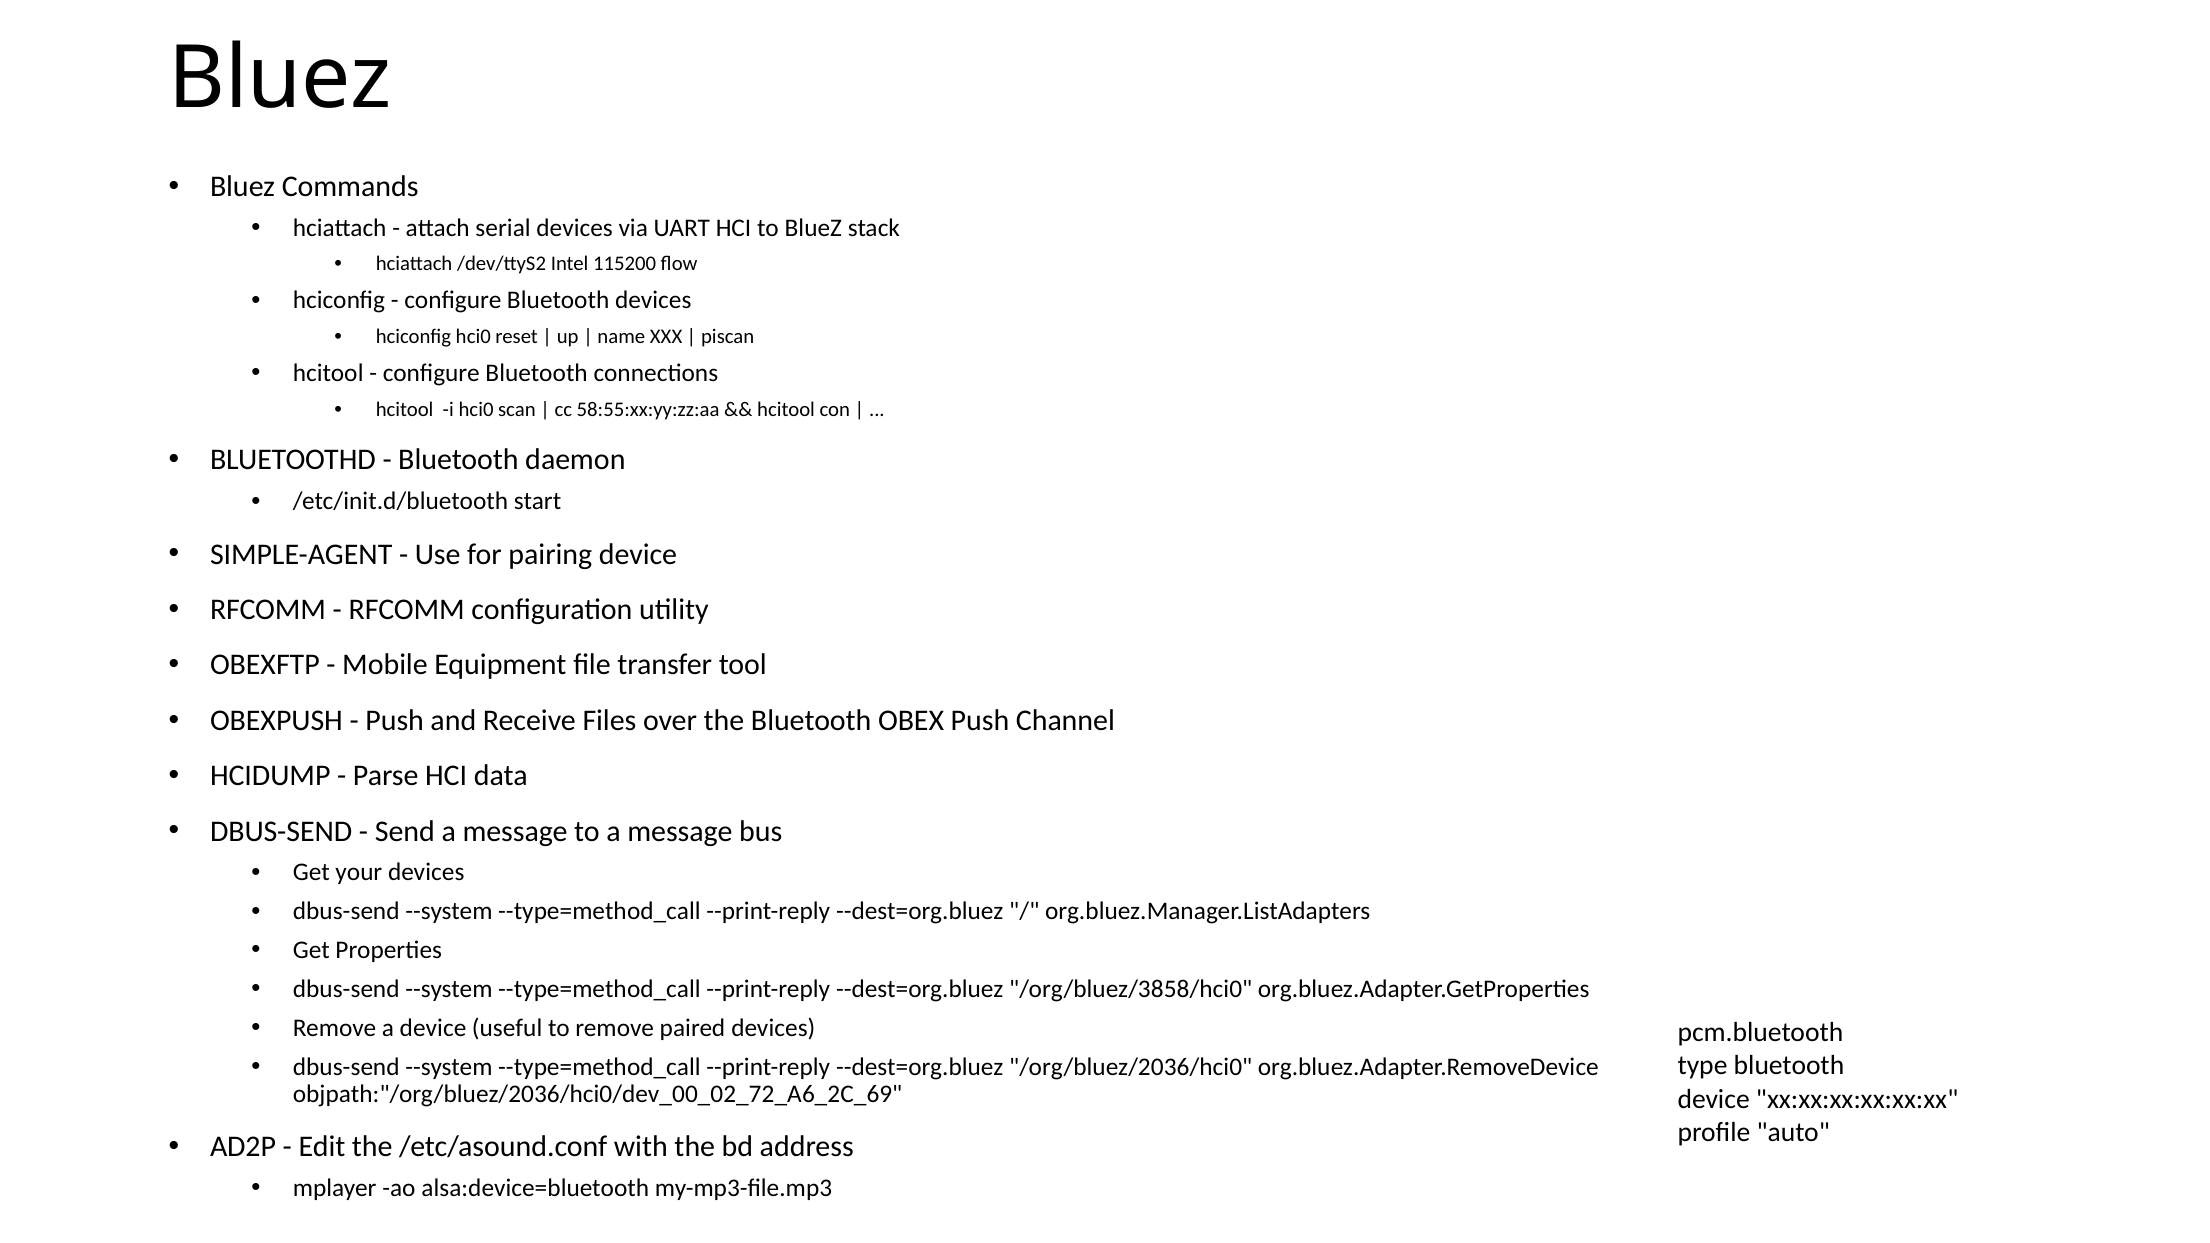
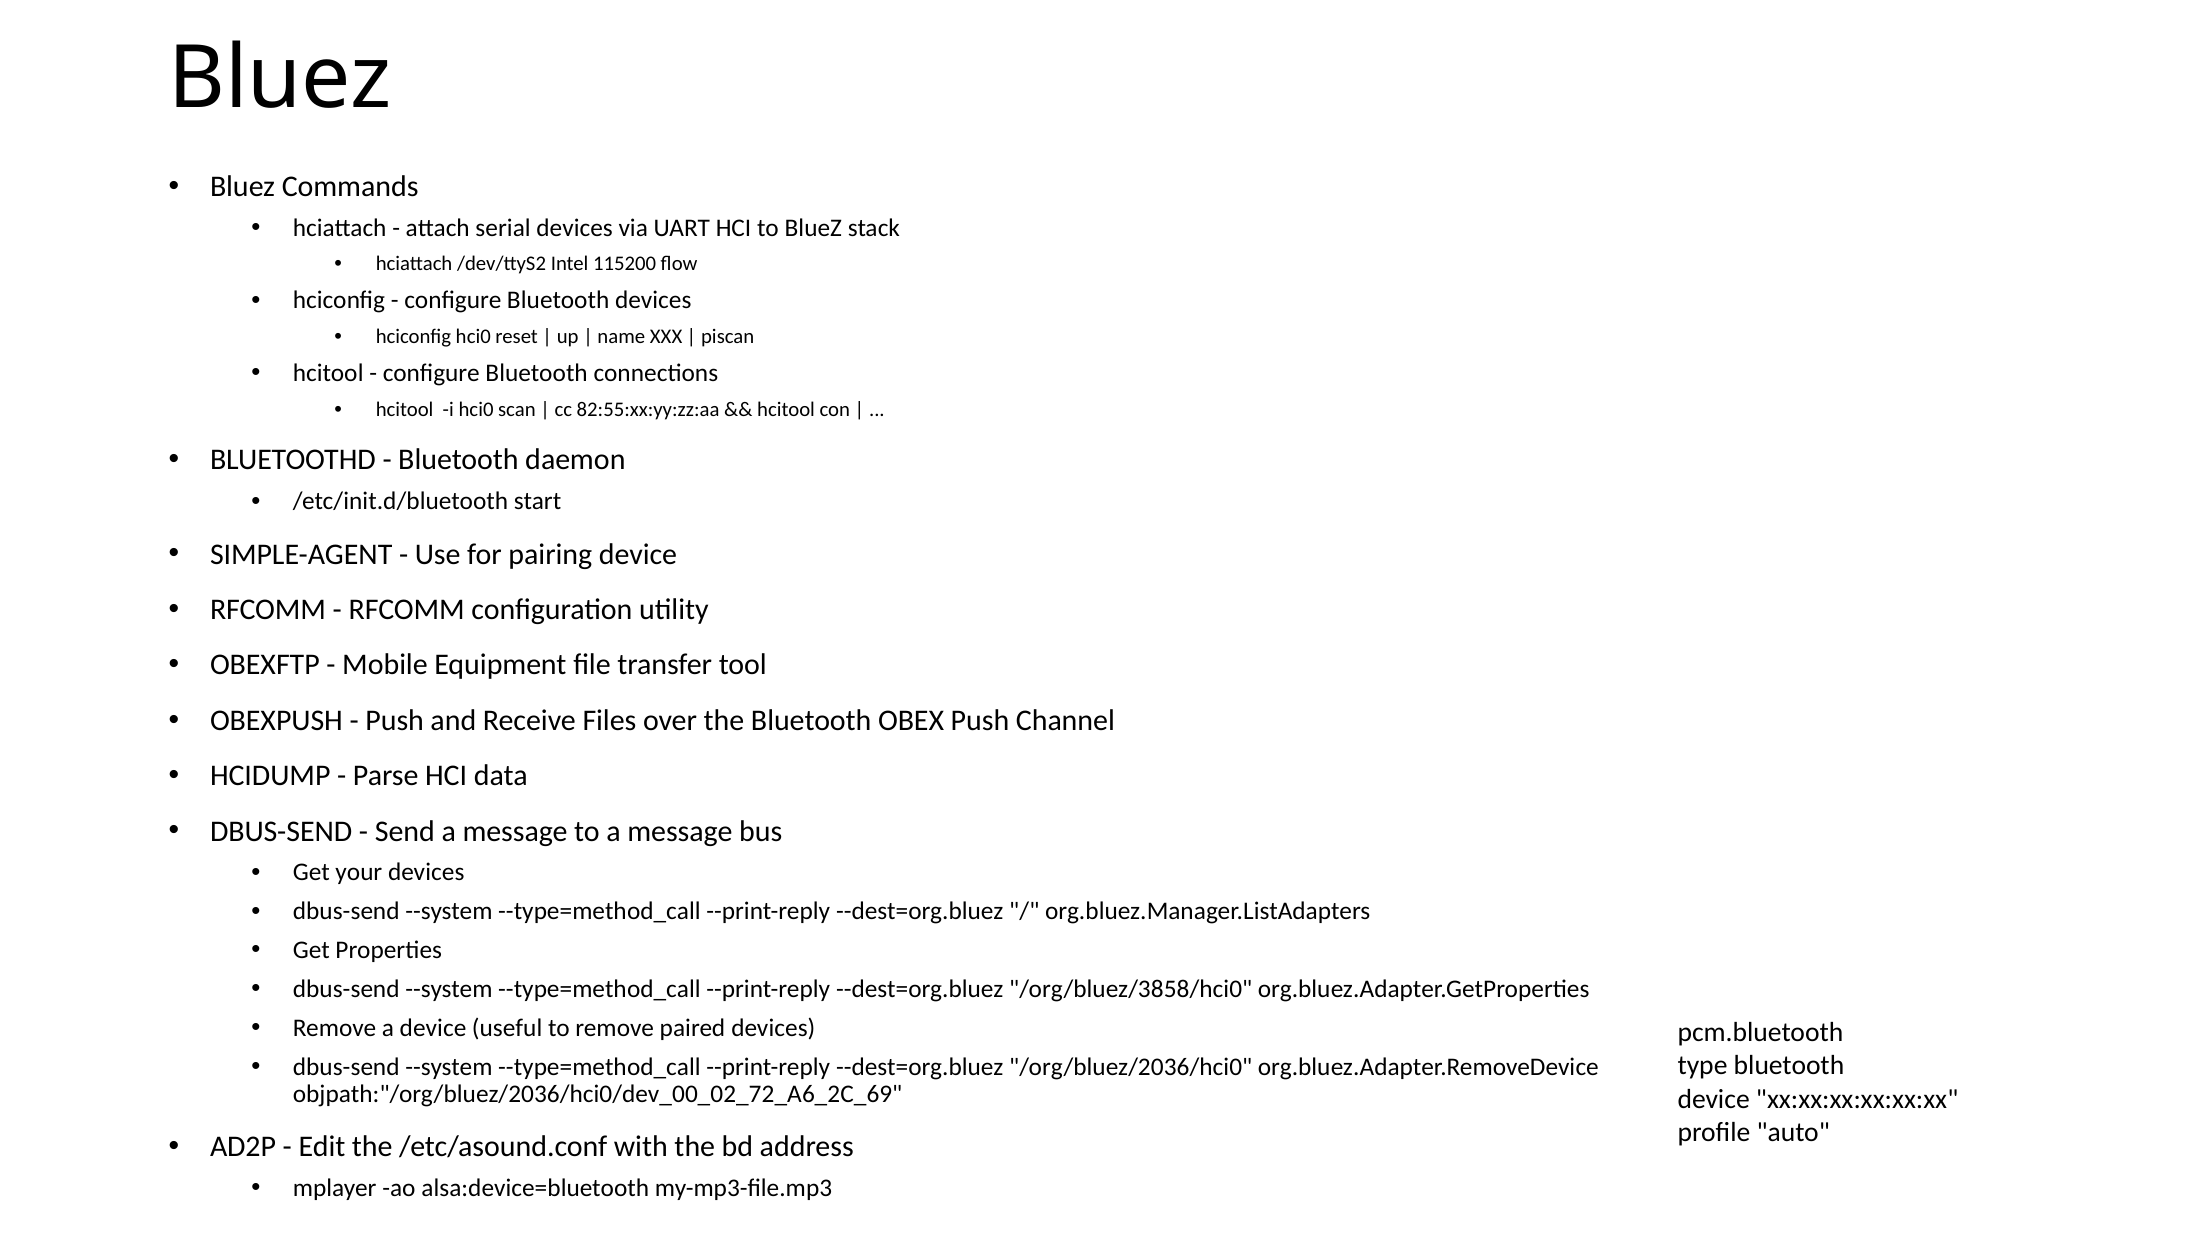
58:55:xx:yy:zz:aa: 58:55:xx:yy:zz:aa -> 82:55:xx:yy:zz:aa
